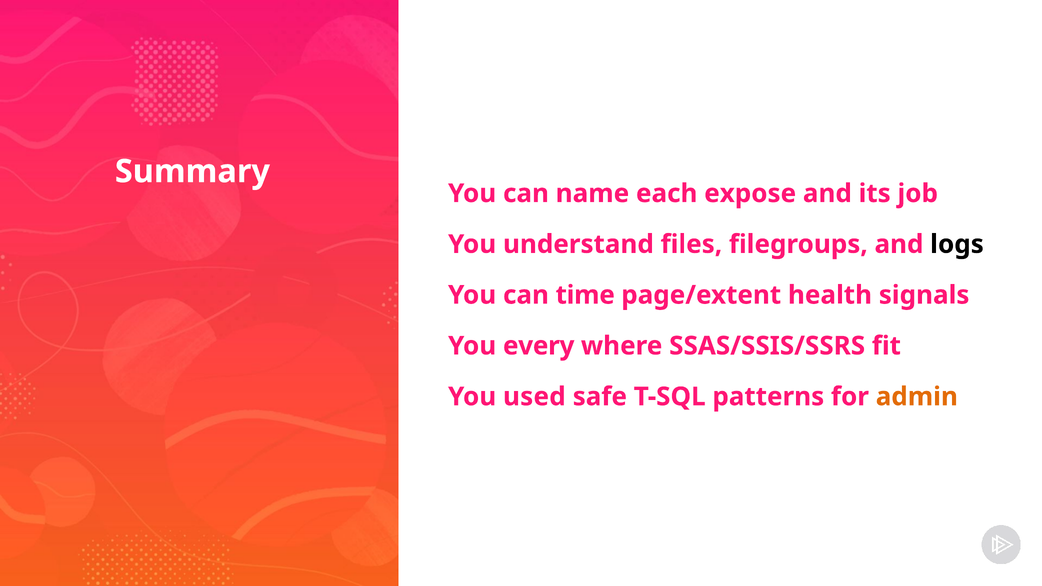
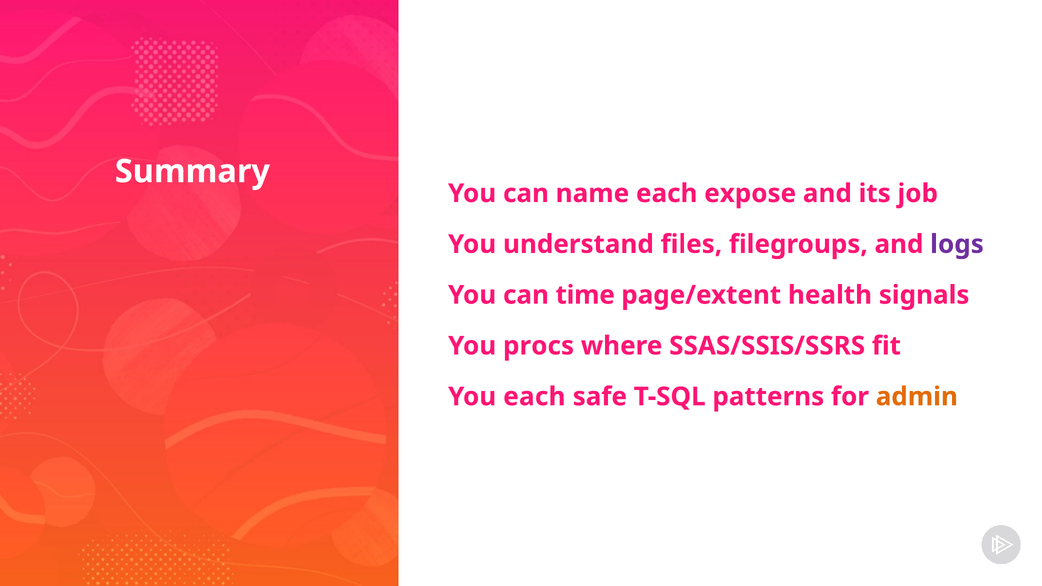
logs colour: black -> purple
every: every -> procs
You used: used -> each
